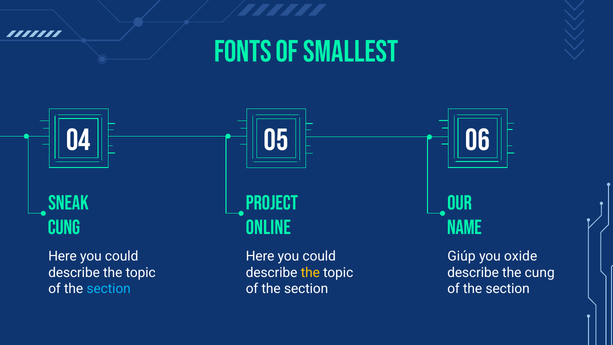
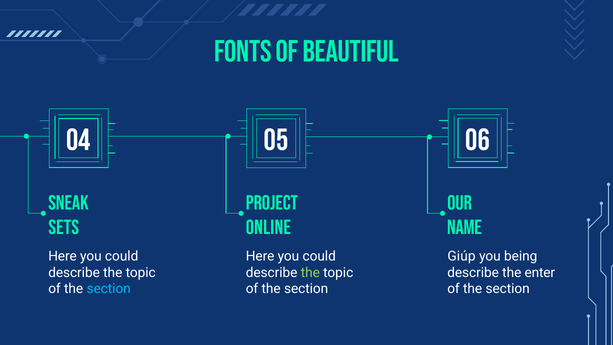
SMALLEST: SMALLEST -> BEAUTIFUL
CUNG at (64, 228): CUNG -> SETS
oxide: oxide -> being
the at (310, 273) colour: yellow -> light green
the cung: cung -> enter
